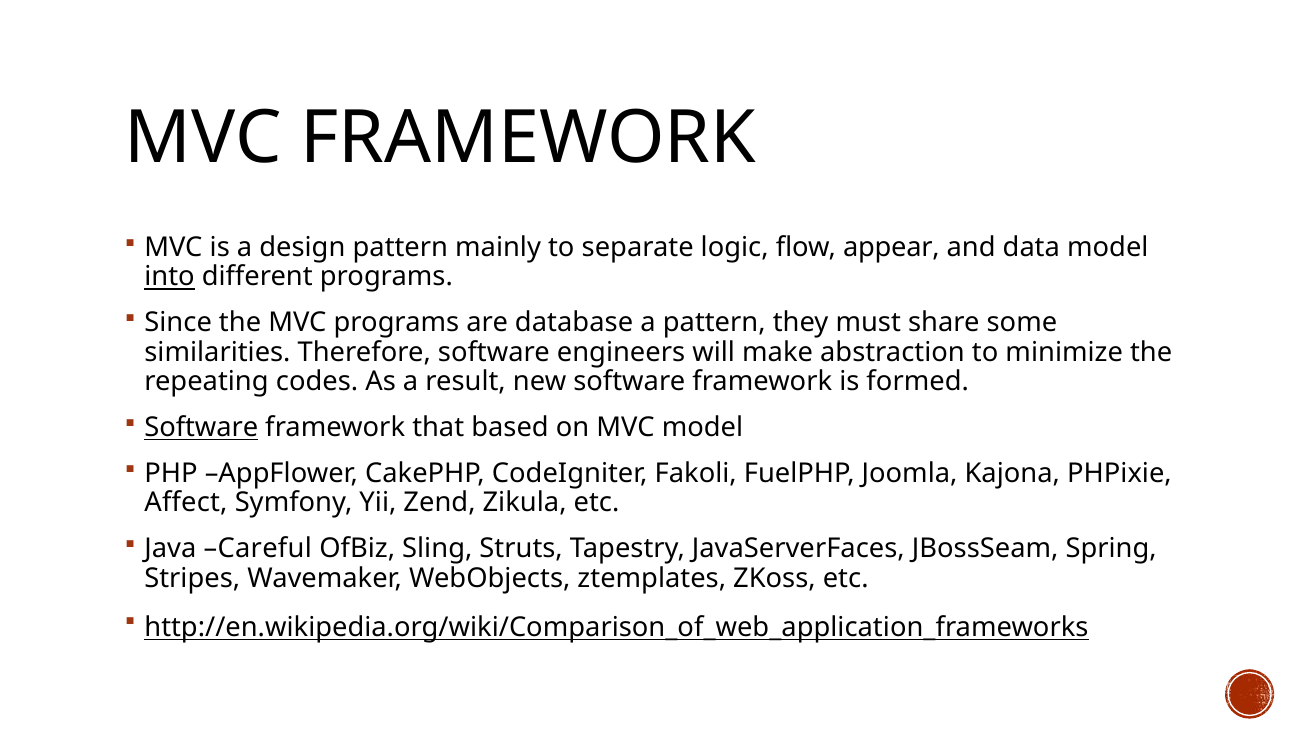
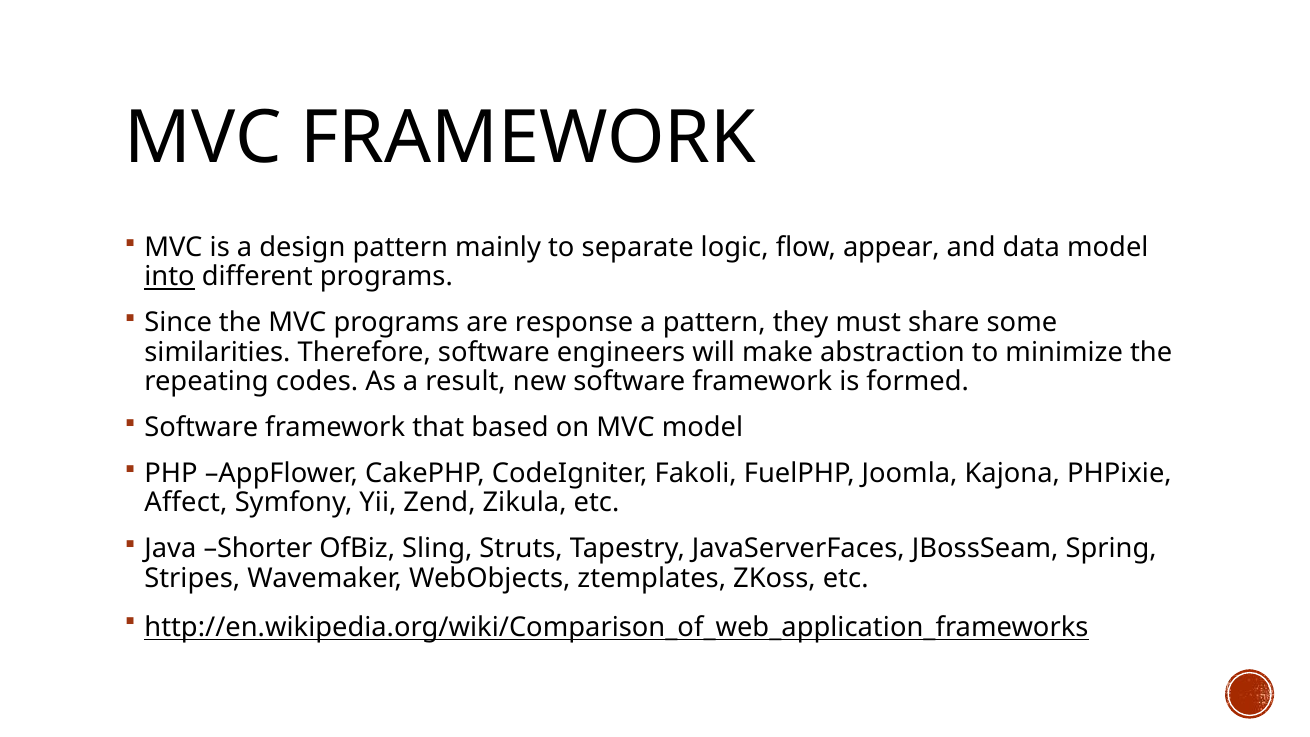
database: database -> response
Software at (201, 428) underline: present -> none
Careful: Careful -> Shorter
